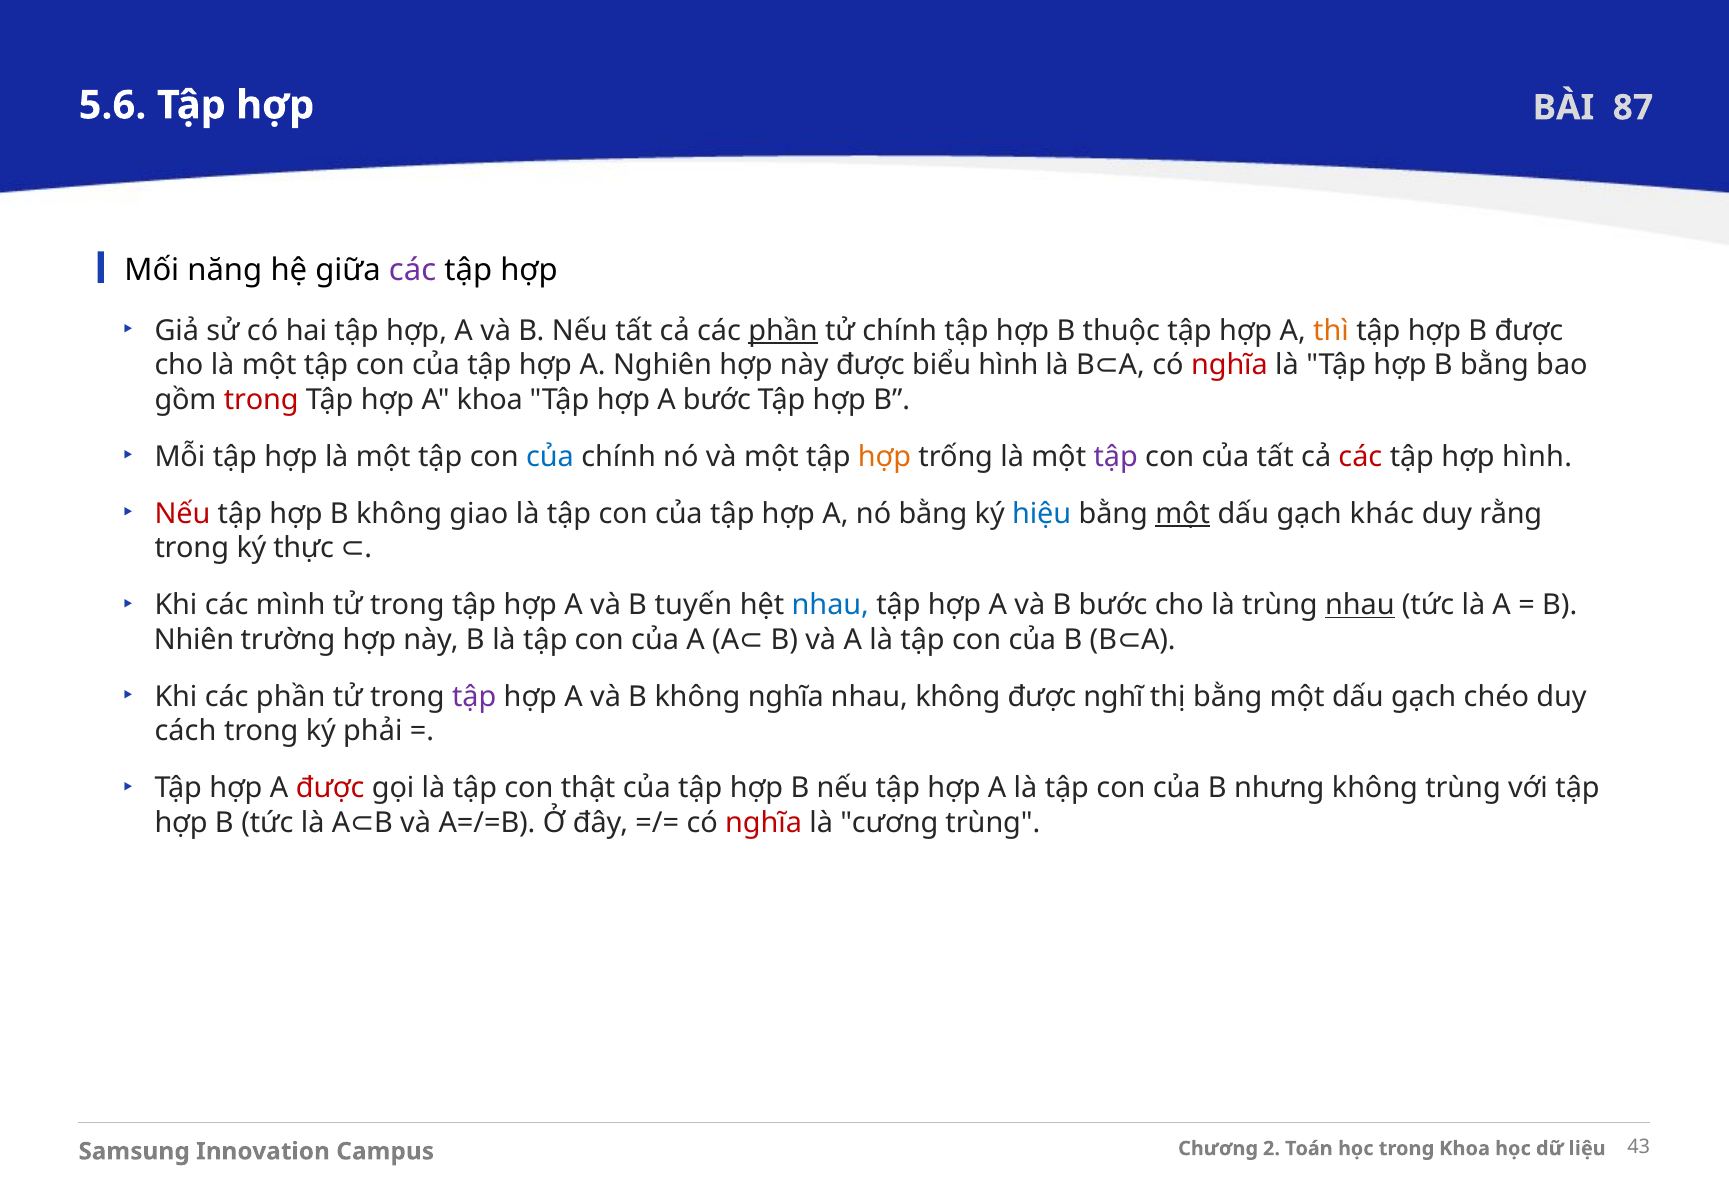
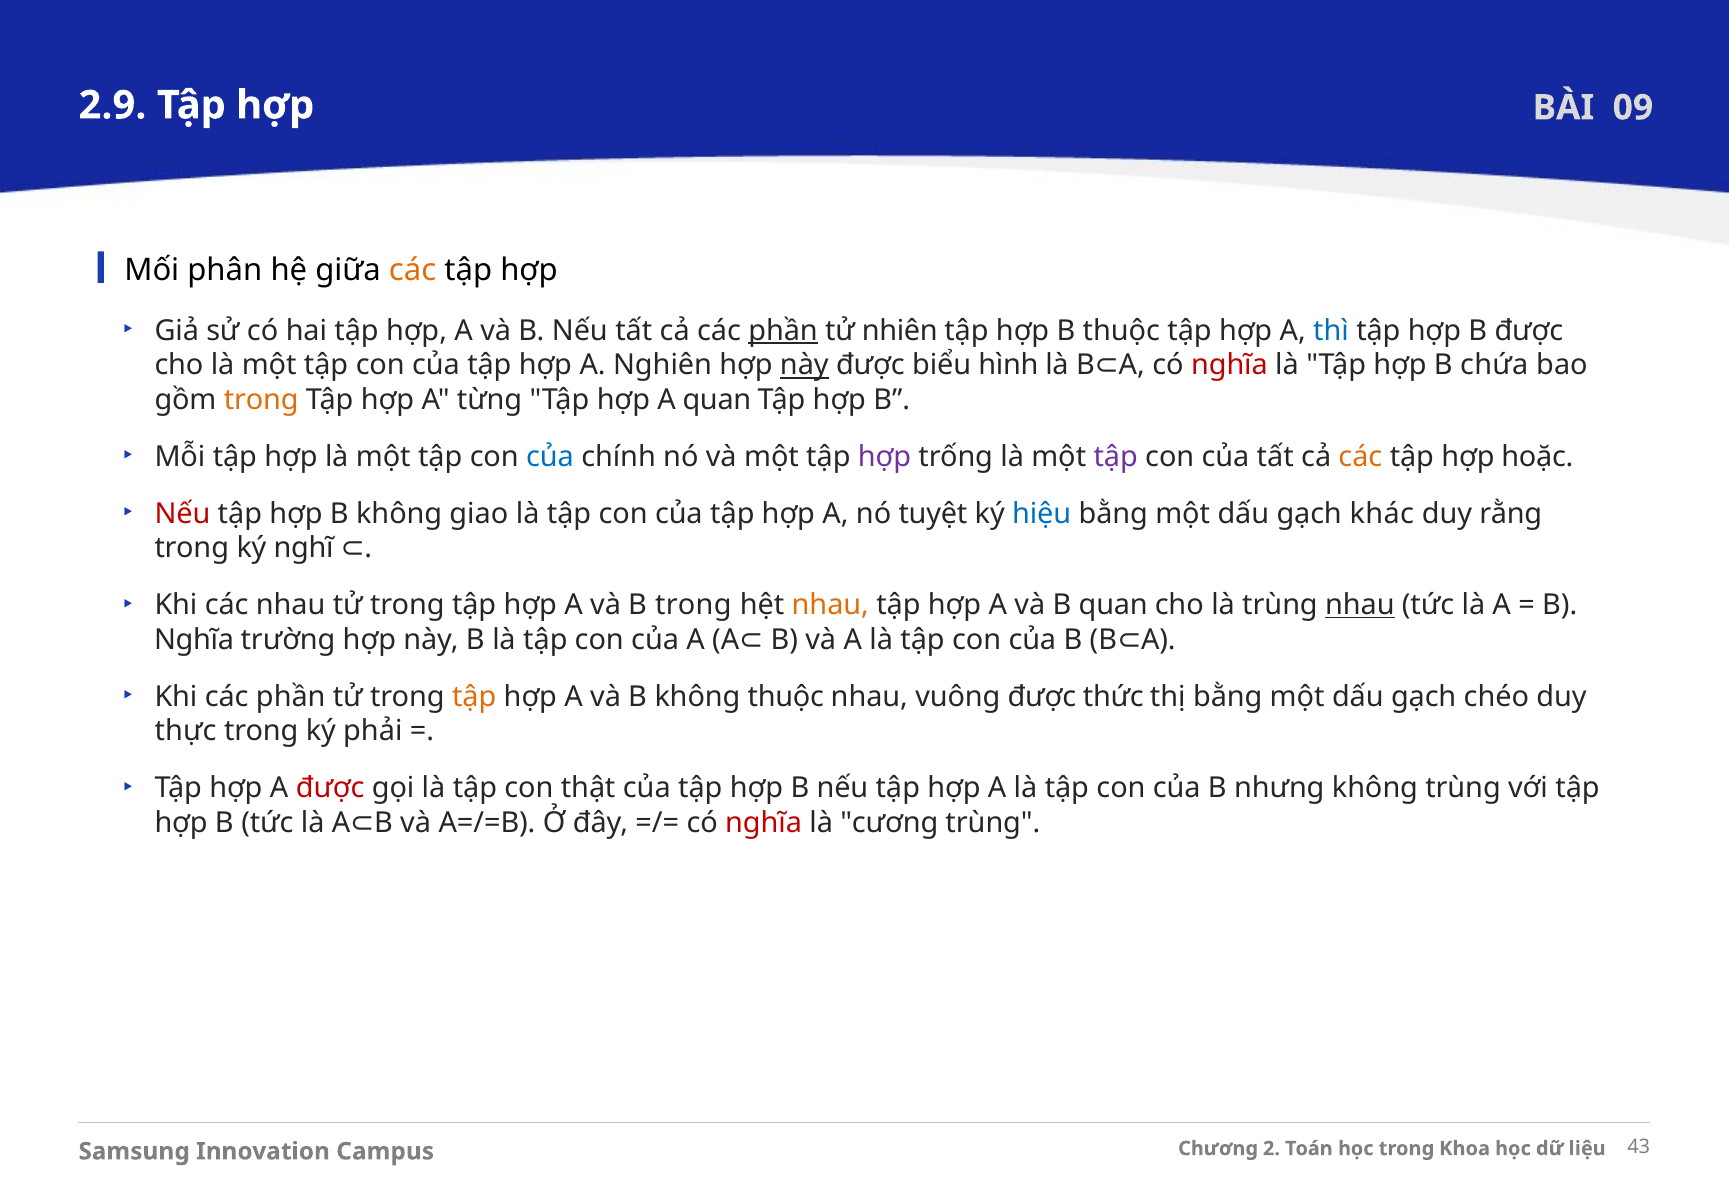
5.6: 5.6 -> 2.9
87: 87 -> 09
năng: năng -> phân
các at (413, 270) colour: purple -> orange
tử chính: chính -> nhiên
thì colour: orange -> blue
này at (804, 365) underline: none -> present
B bằng: bằng -> chứa
trong at (261, 400) colour: red -> orange
A khoa: khoa -> từng
A bước: bước -> quan
hợp at (884, 457) colour: orange -> purple
các at (1360, 457) colour: red -> orange
hợp hình: hình -> hoặc
nó bằng: bằng -> tuyệt
một at (1183, 513) underline: present -> none
thực: thực -> nghĩ
các mình: mình -> nhau
B tuyến: tuyến -> trong
nhau at (830, 605) colour: blue -> orange
B bước: bước -> quan
Nhiên at (194, 640): Nhiên -> Nghĩa
tập at (474, 696) colour: purple -> orange
không nghĩa: nghĩa -> thuộc
nhau không: không -> vuông
nghĩ: nghĩ -> thức
cách: cách -> thực
